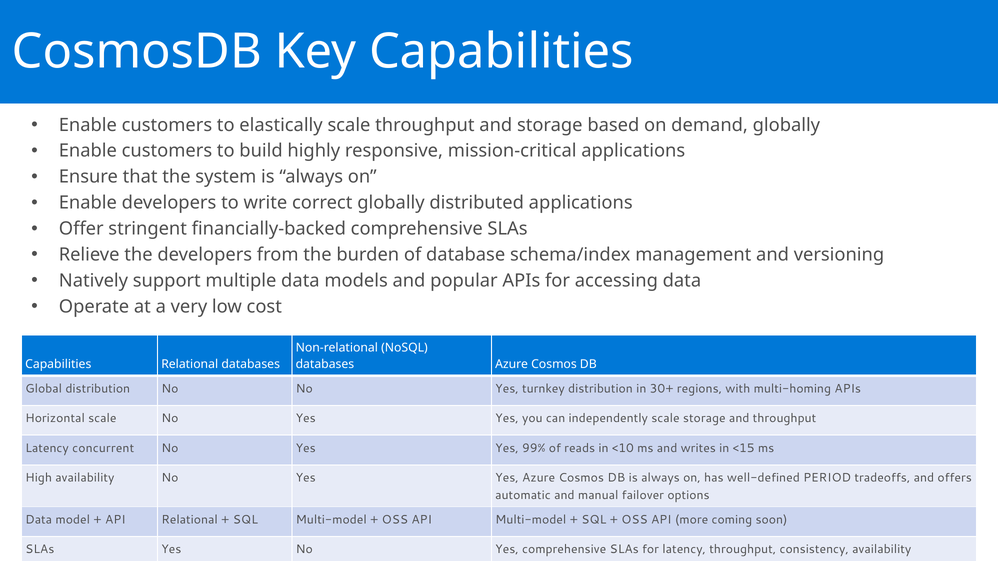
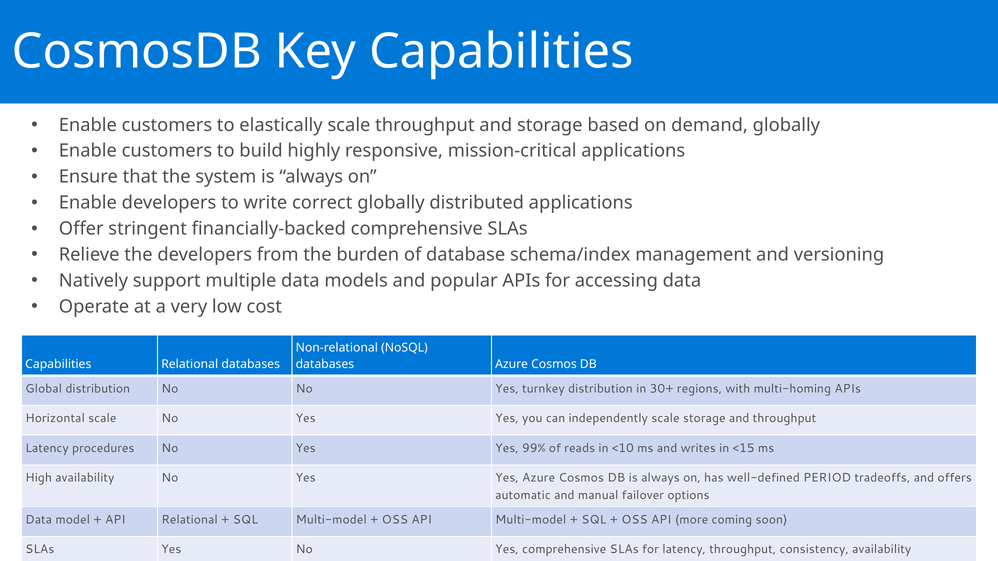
concurrent: concurrent -> procedures
